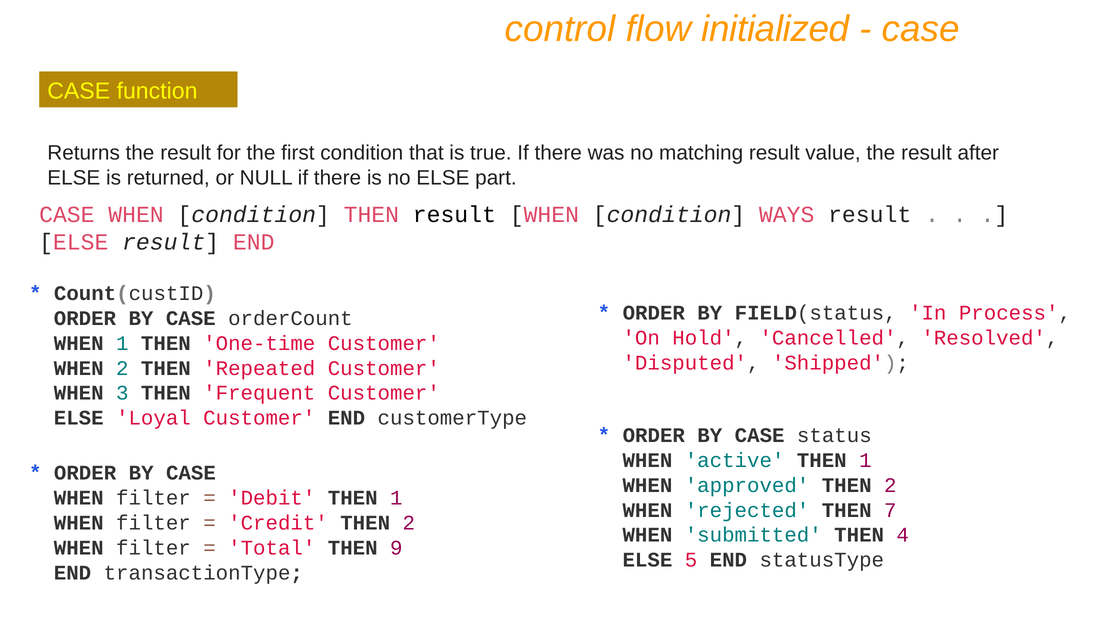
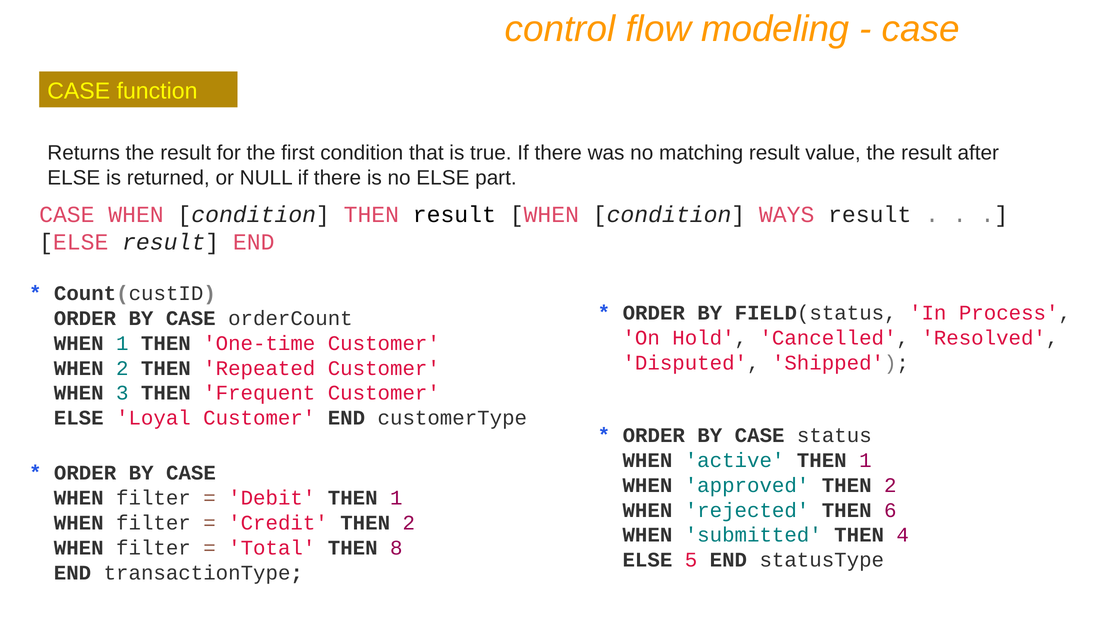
initialized: initialized -> modeling
7: 7 -> 6
9: 9 -> 8
